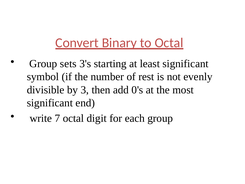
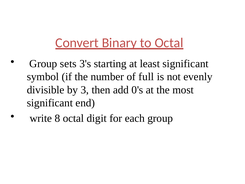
rest: rest -> full
7: 7 -> 8
